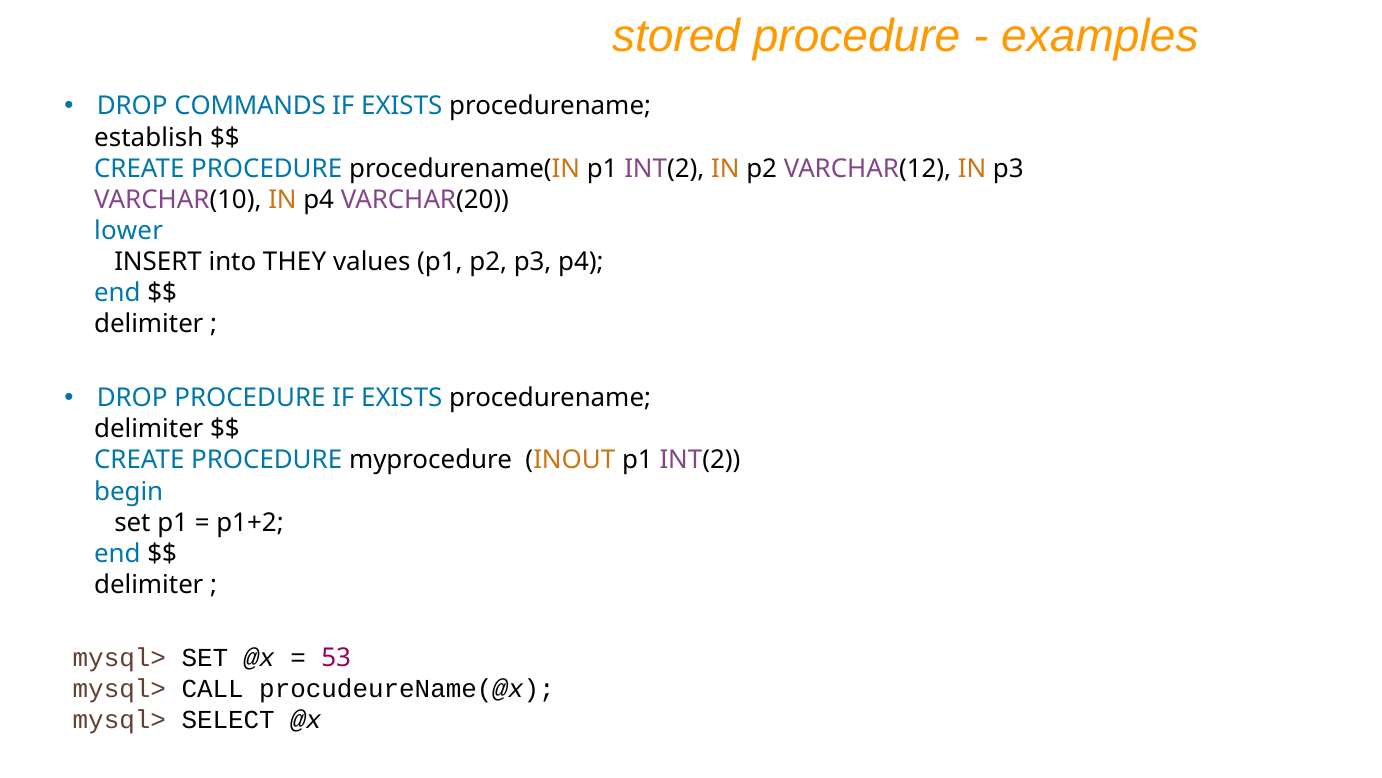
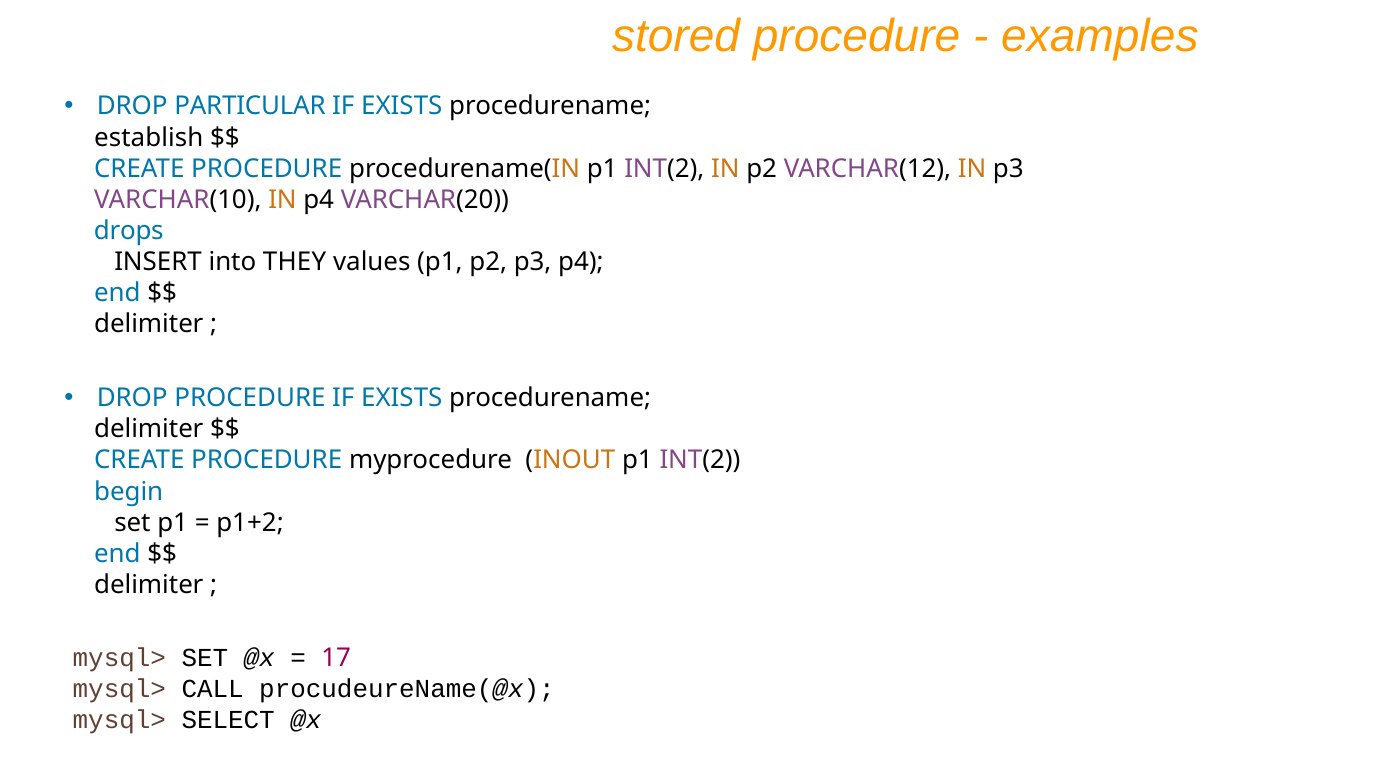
COMMANDS: COMMANDS -> PARTICULAR
lower: lower -> drops
53: 53 -> 17
